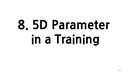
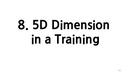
Parameter: Parameter -> Dimension
